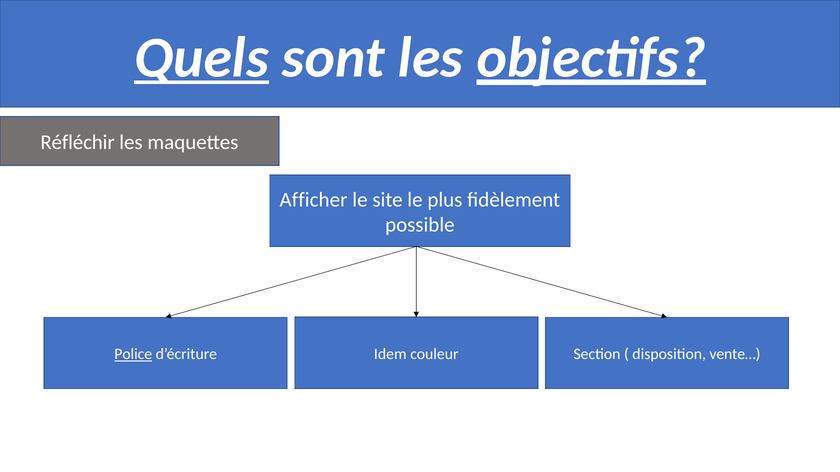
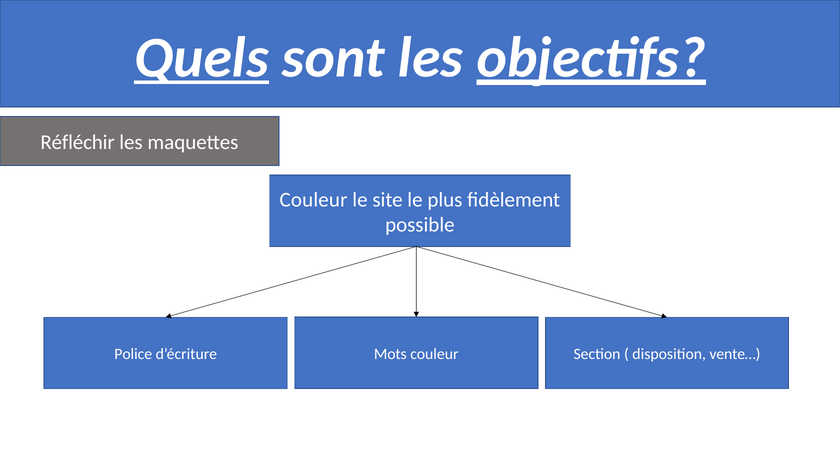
Afficher at (314, 200): Afficher -> Couleur
Police underline: present -> none
Idem: Idem -> Mots
